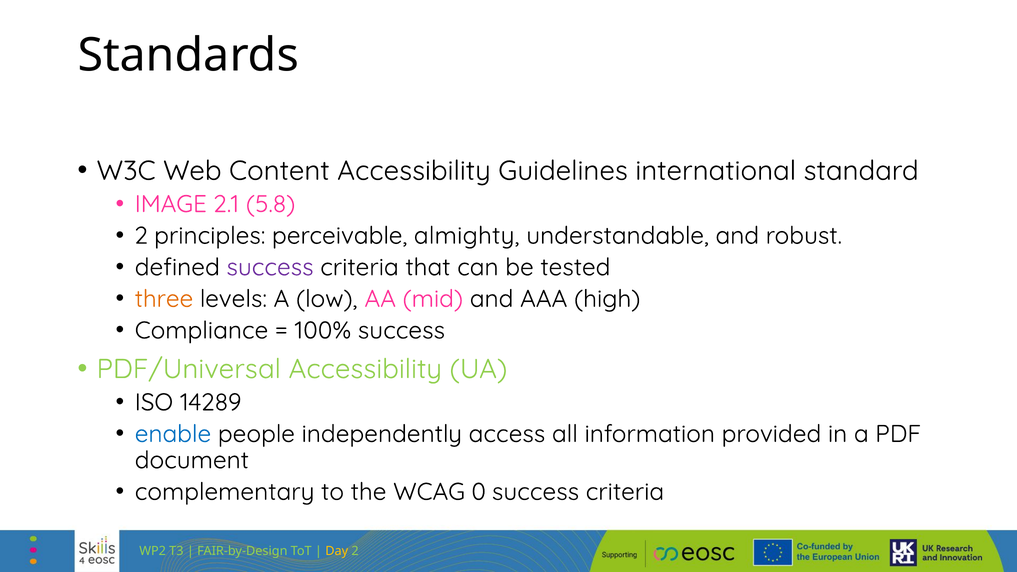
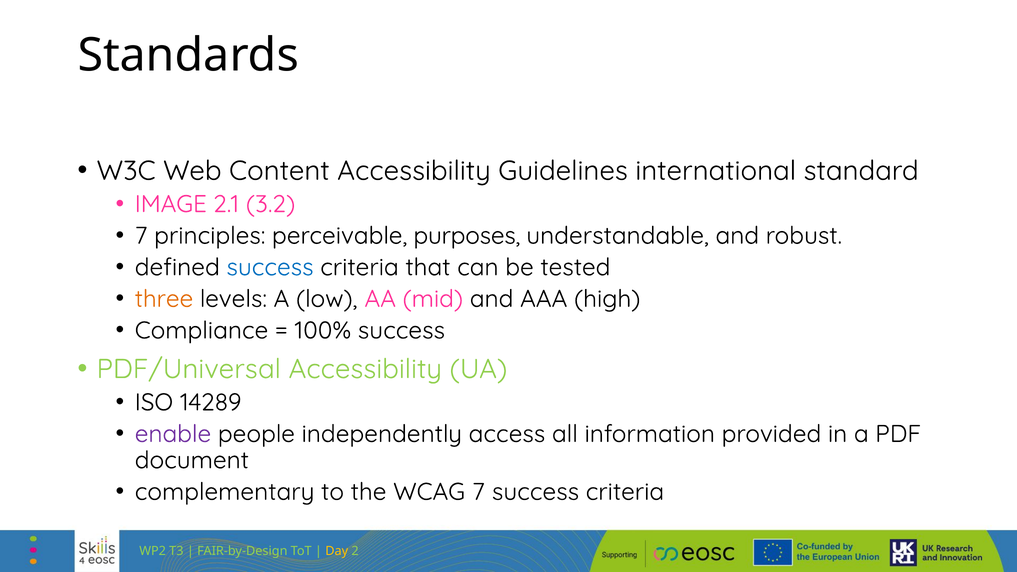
5.8: 5.8 -> 3.2
2 at (141, 236): 2 -> 7
almighty: almighty -> purposes
success at (270, 267) colour: purple -> blue
enable colour: blue -> purple
WCAG 0: 0 -> 7
